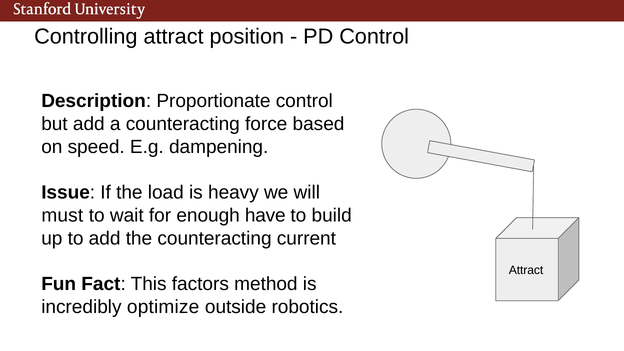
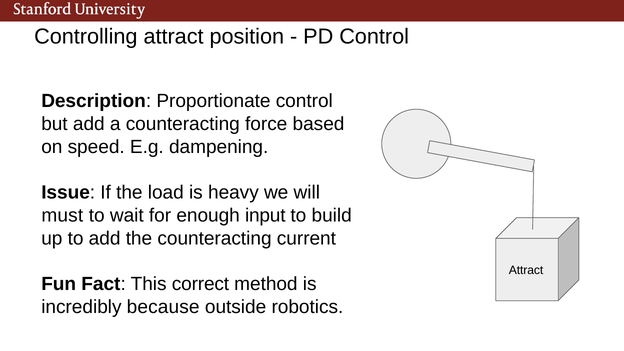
have: have -> input
factors: factors -> correct
optimize: optimize -> because
